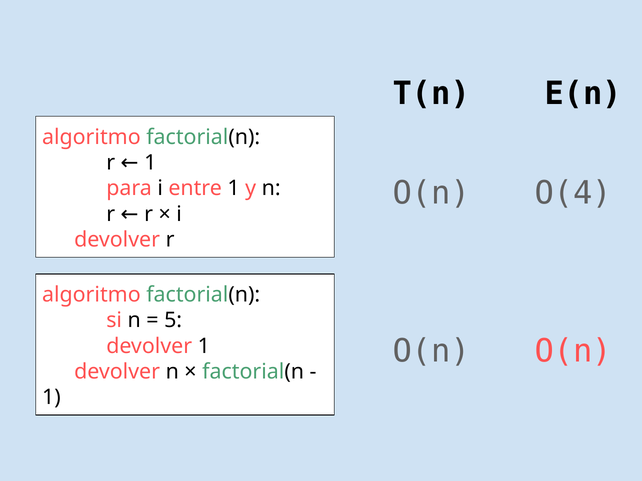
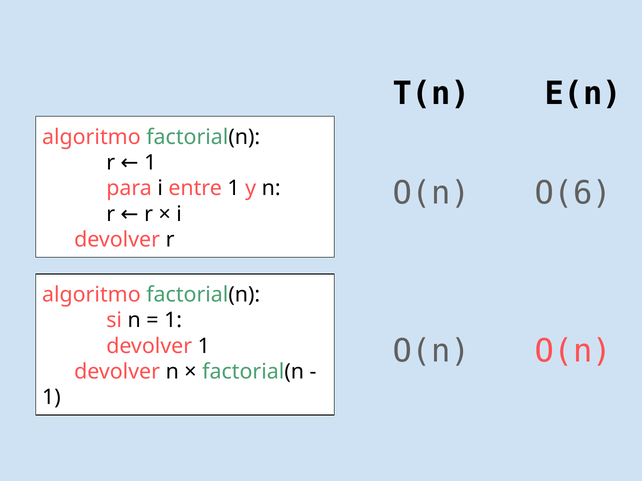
O(4: O(4 -> O(6
5 at (173, 321): 5 -> 1
